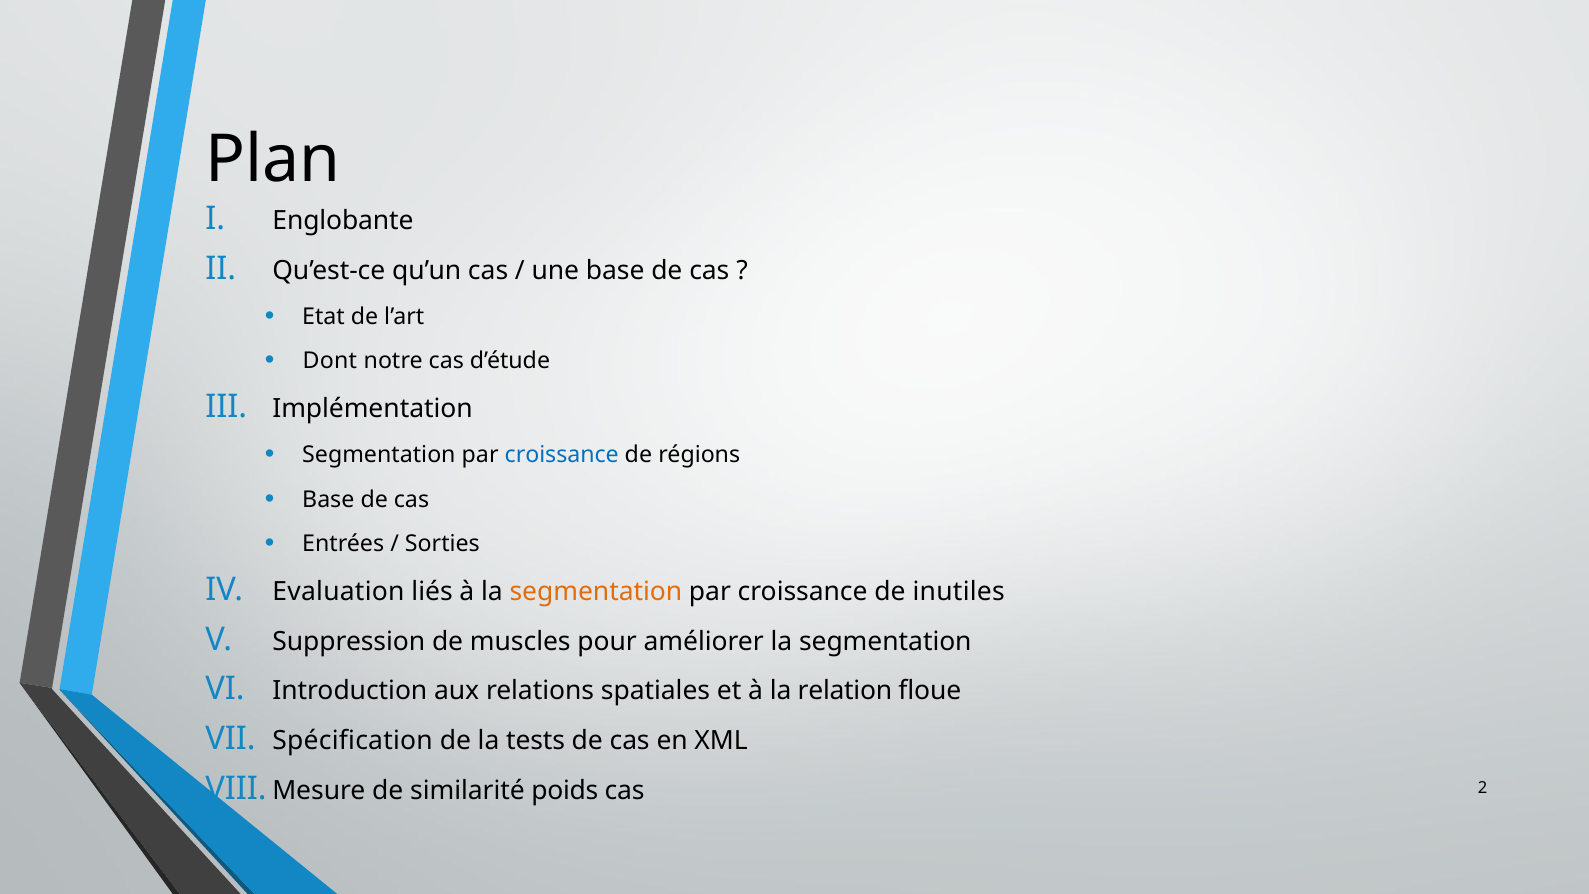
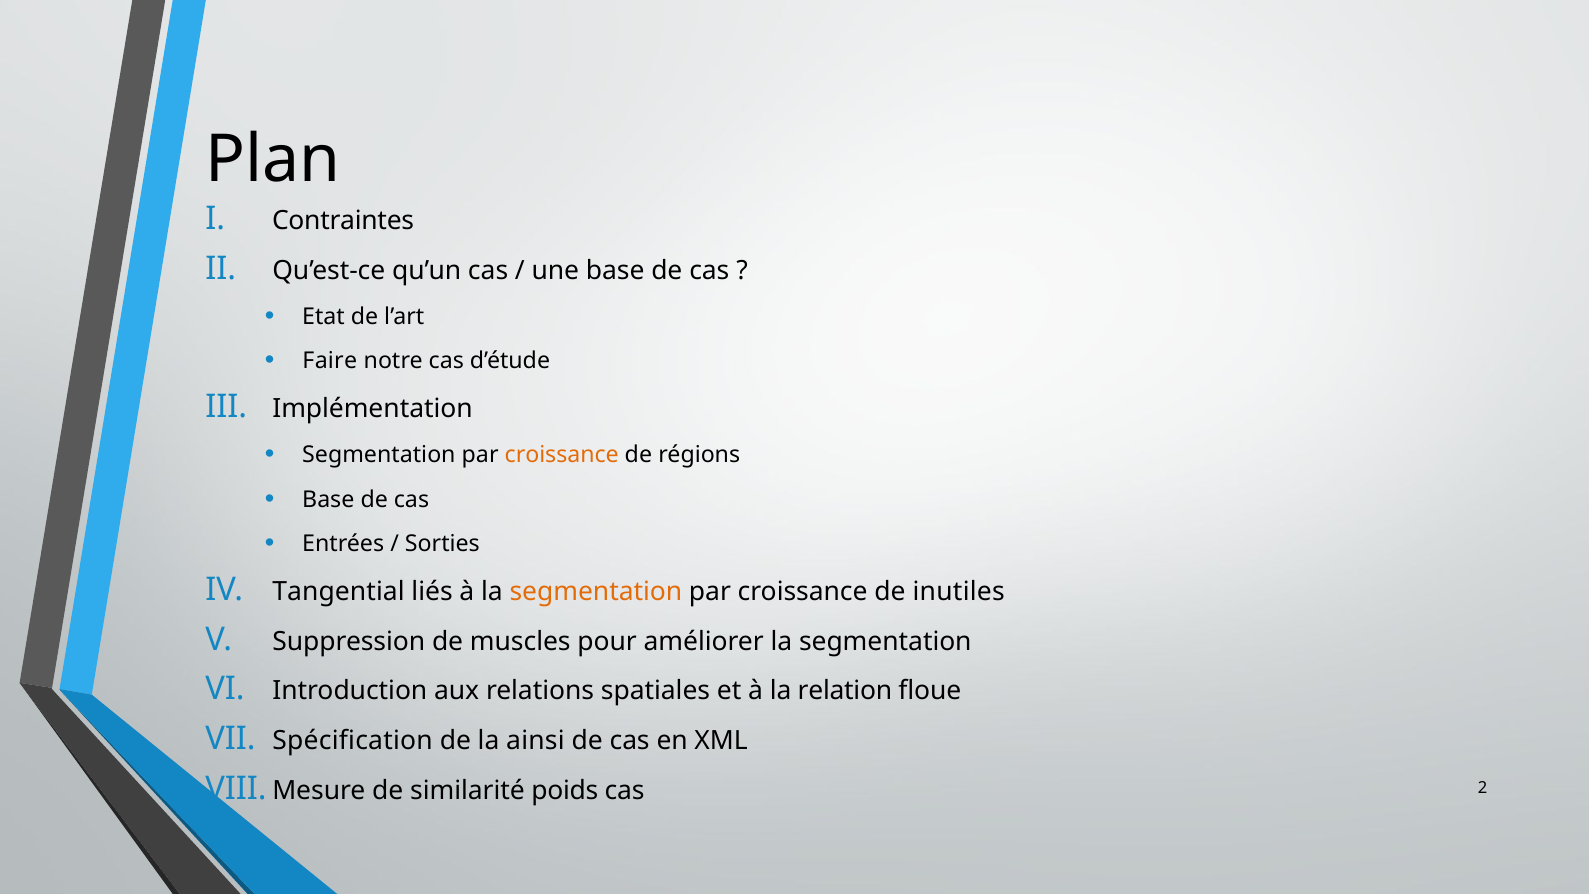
Englobante: Englobante -> Contraintes
Dont: Dont -> Faire
croissance at (562, 455) colour: blue -> orange
Evaluation: Evaluation -> Tangential
tests: tests -> ainsi
